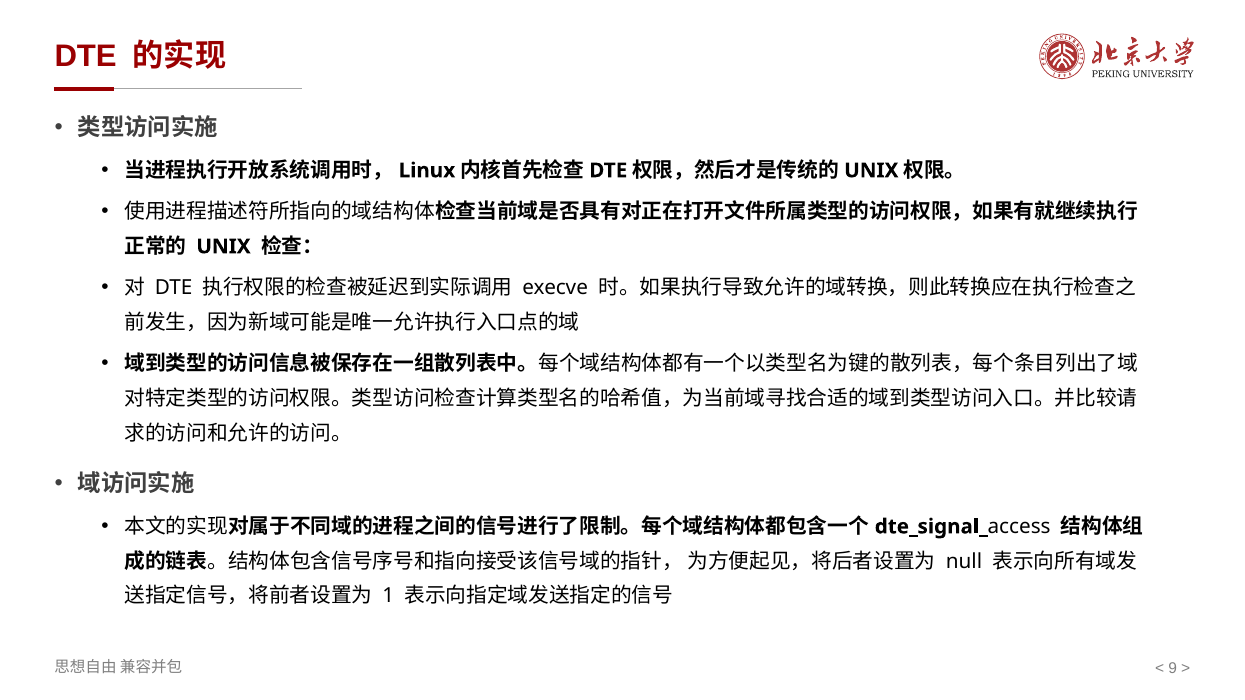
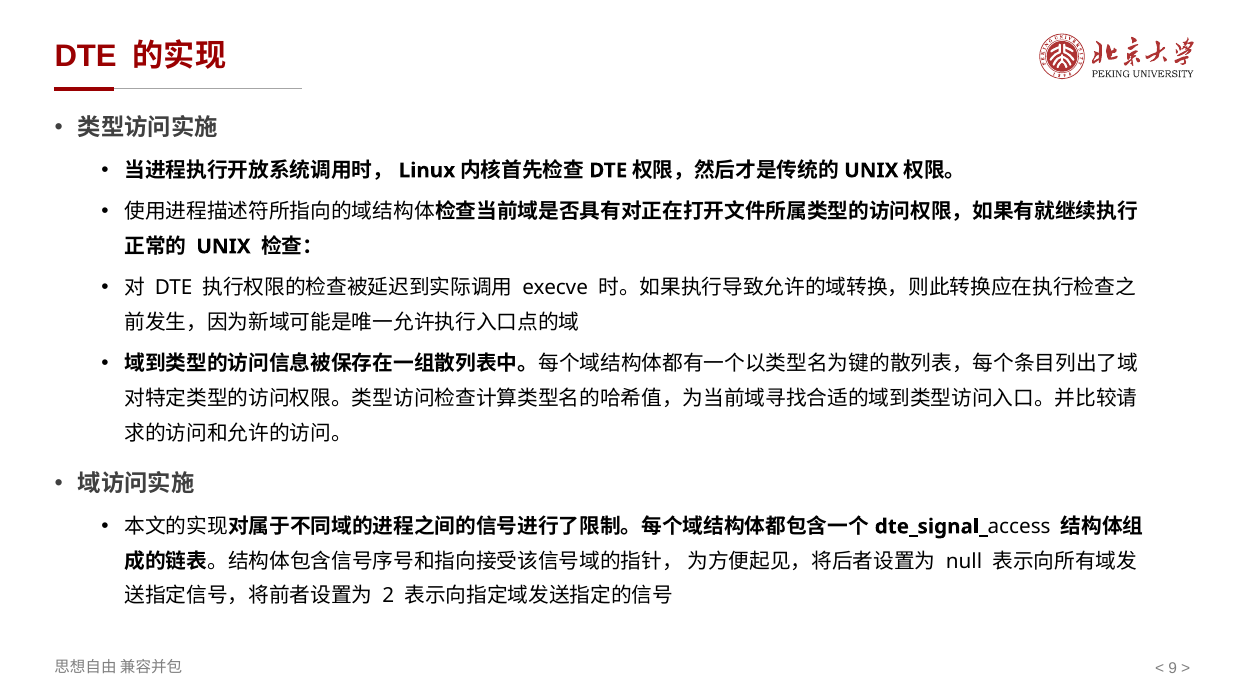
1: 1 -> 2
